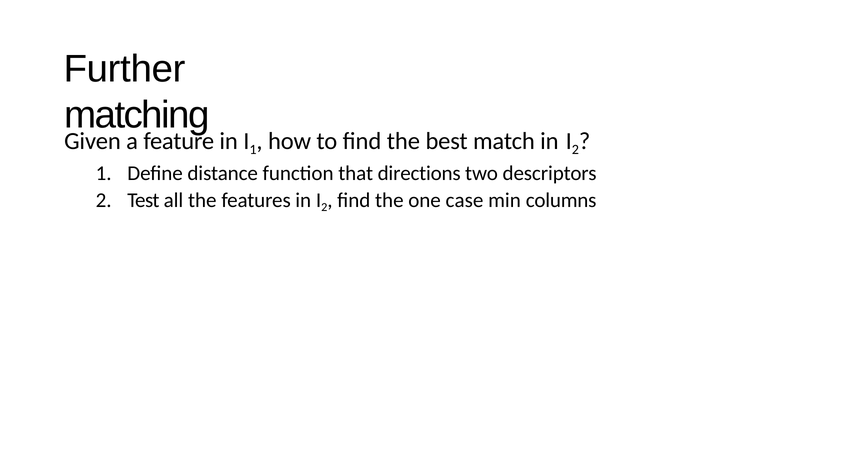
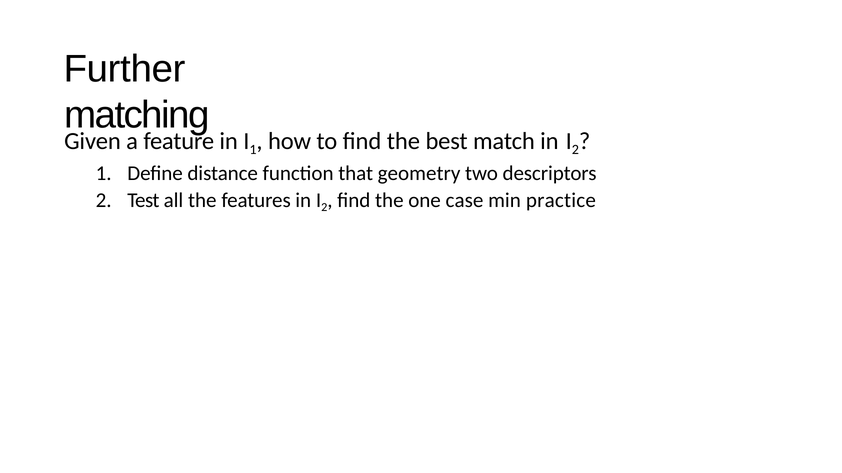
directions: directions -> geometry
columns: columns -> practice
